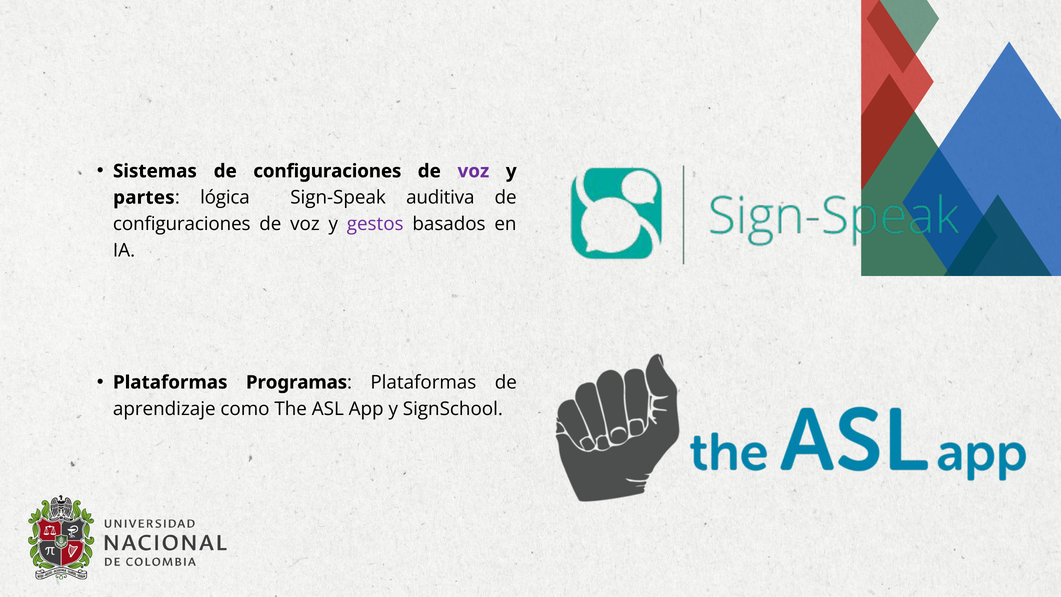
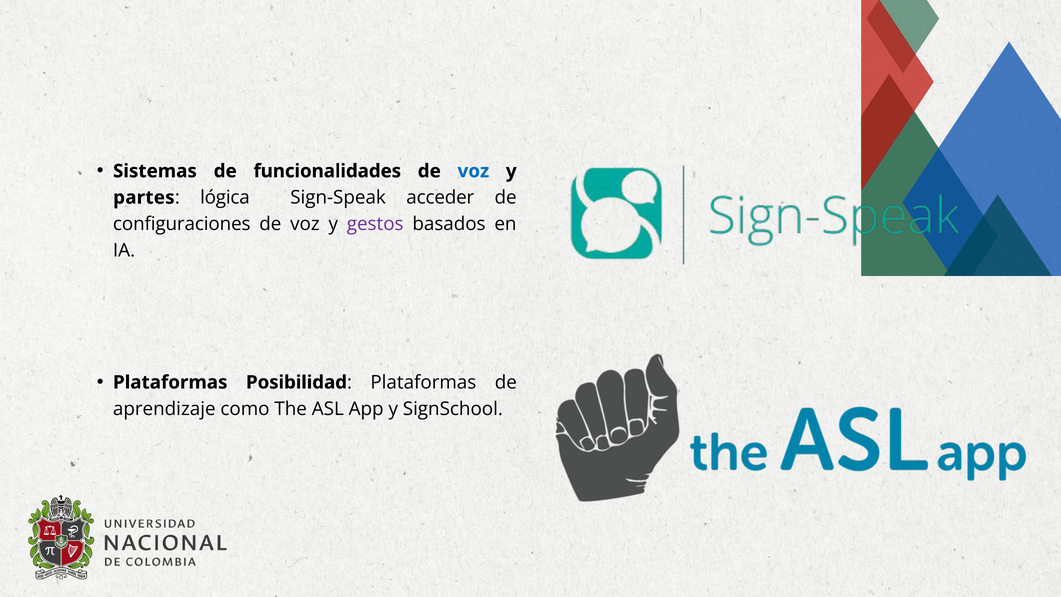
Sistemas de configuraciones: configuraciones -> funcionalidades
voz at (473, 171) colour: purple -> blue
auditiva: auditiva -> acceder
Programas: Programas -> Posibilidad
